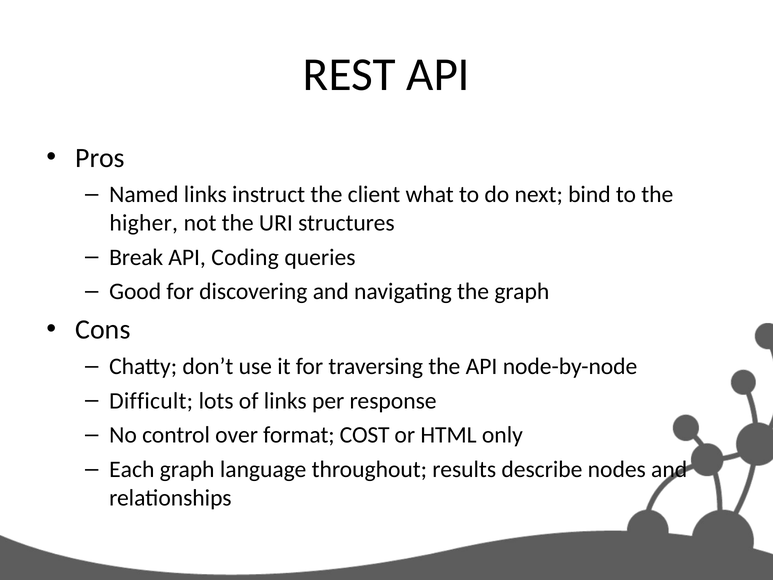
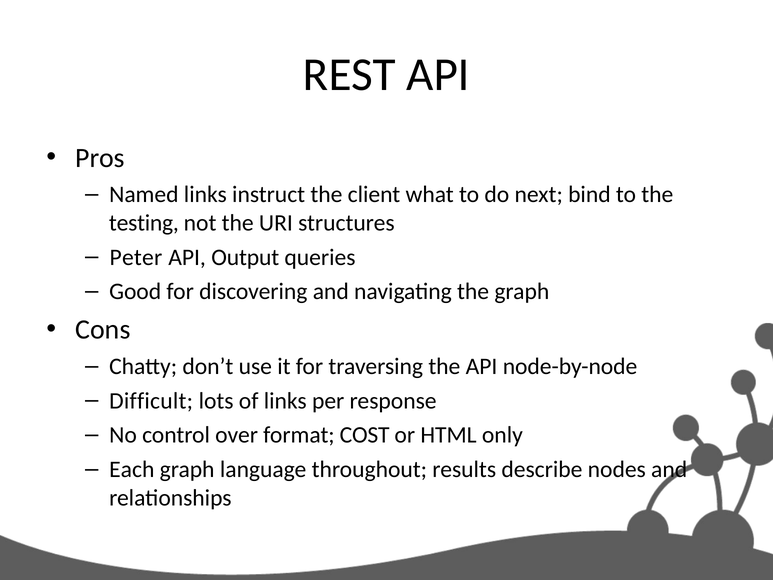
higher: higher -> testing
Break: Break -> Peter
Coding: Coding -> Output
